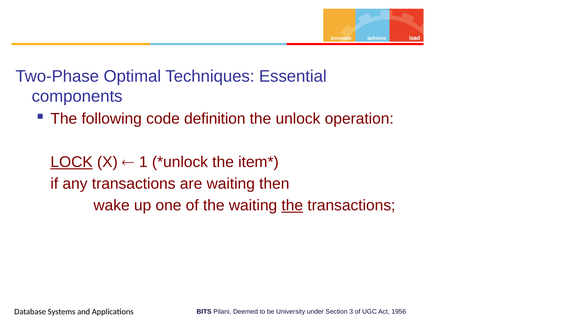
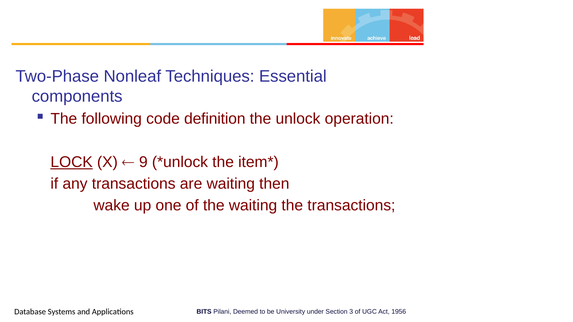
Optimal: Optimal -> Nonleaf
1: 1 -> 9
the at (292, 206) underline: present -> none
